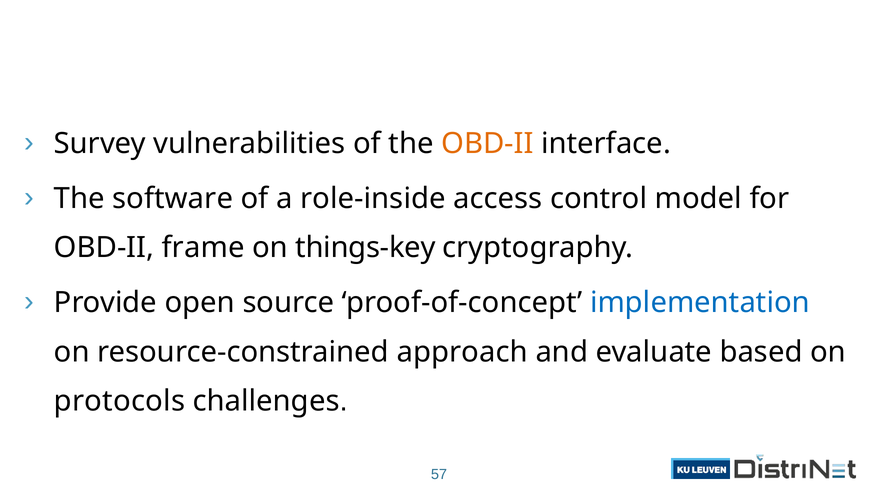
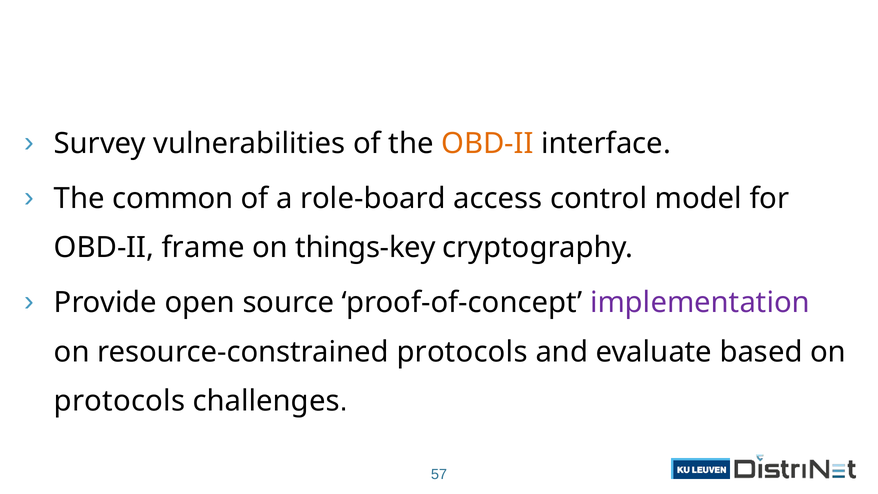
software: software -> common
role-inside: role-inside -> role-board
implementation colour: blue -> purple
resource-constrained approach: approach -> protocols
